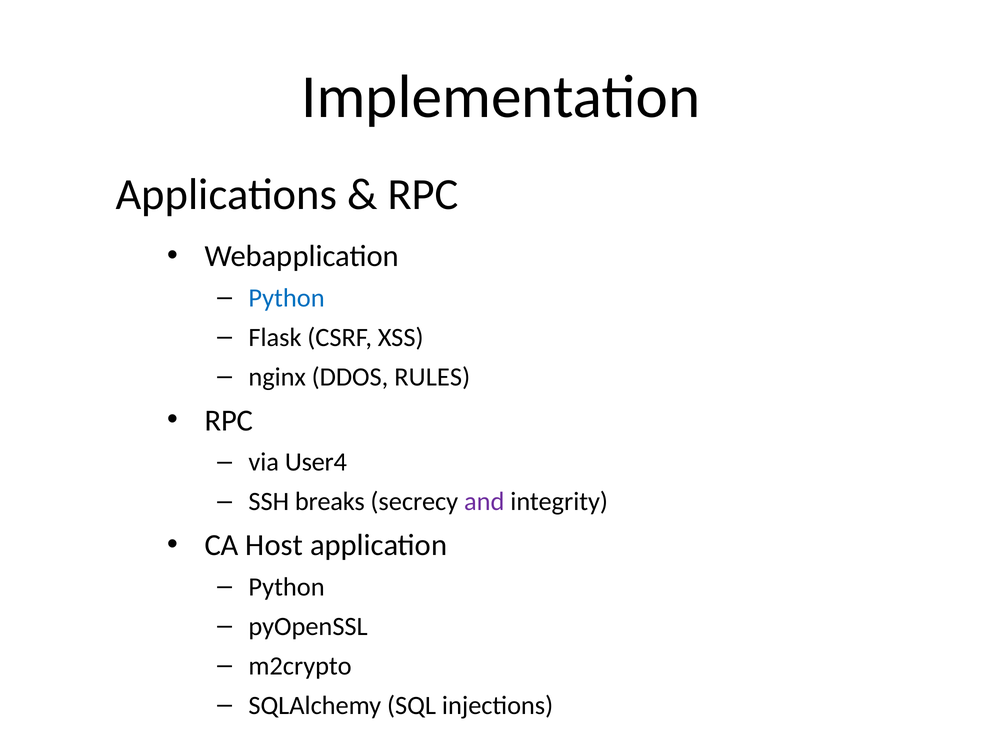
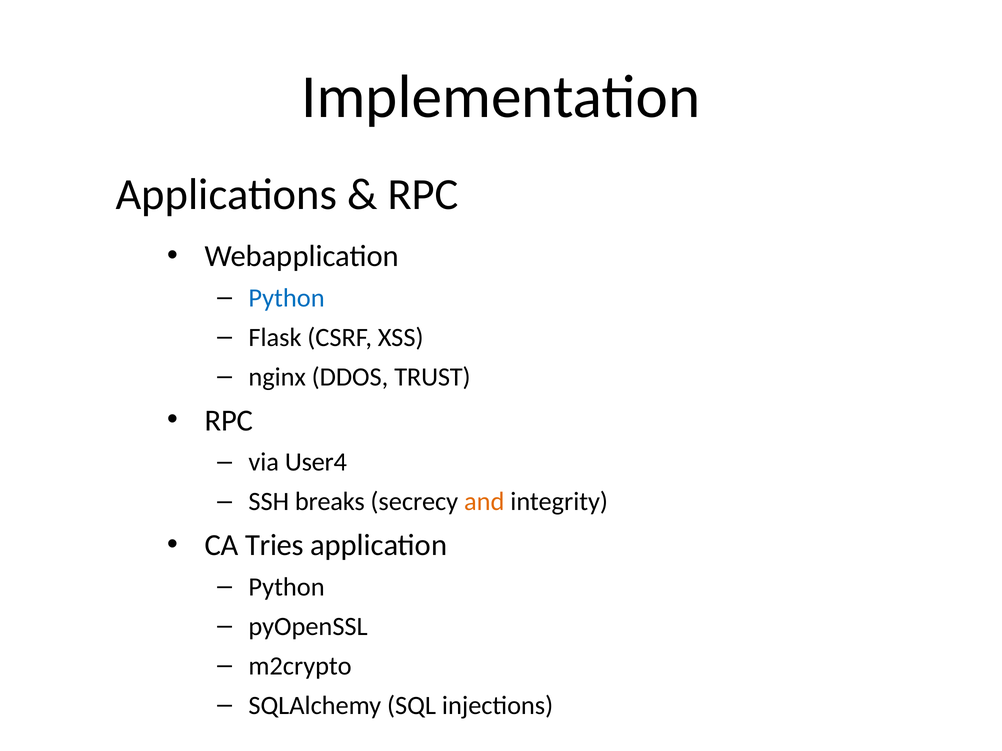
RULES: RULES -> TRUST
and colour: purple -> orange
Host: Host -> Tries
